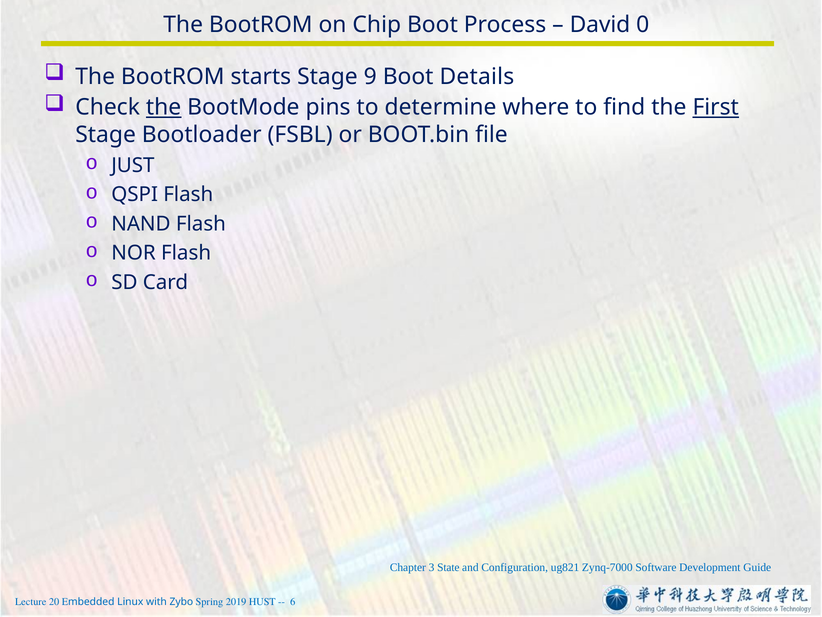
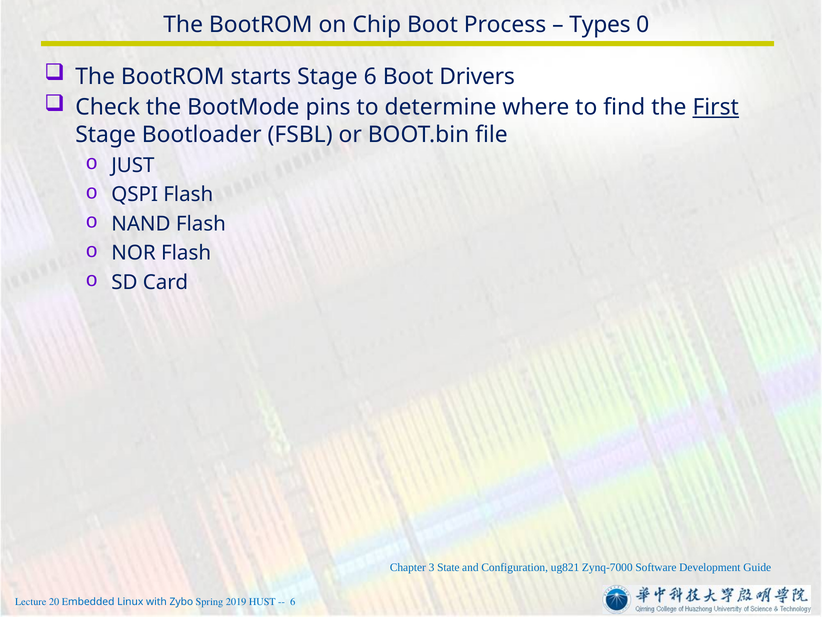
David: David -> Types
Stage 9: 9 -> 6
Details: Details -> Drivers
the at (164, 107) underline: present -> none
